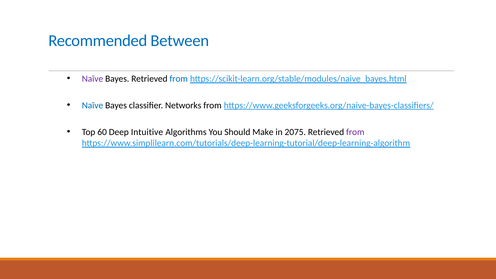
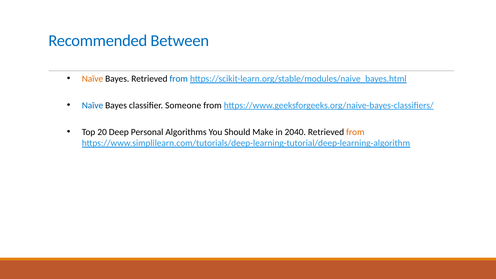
Naïve at (92, 79) colour: purple -> orange
Networks: Networks -> Someone
60: 60 -> 20
Intuitive: Intuitive -> Personal
2075: 2075 -> 2040
from at (355, 132) colour: purple -> orange
